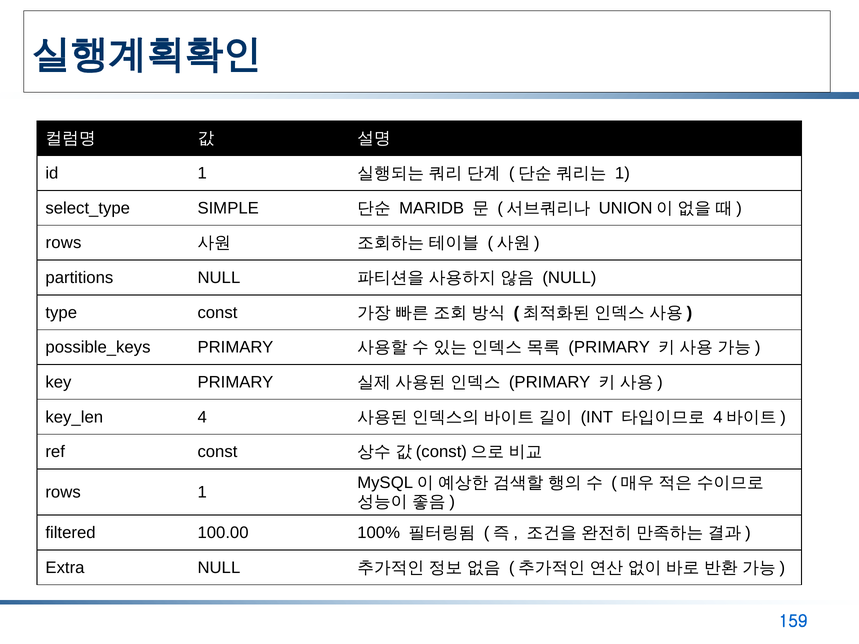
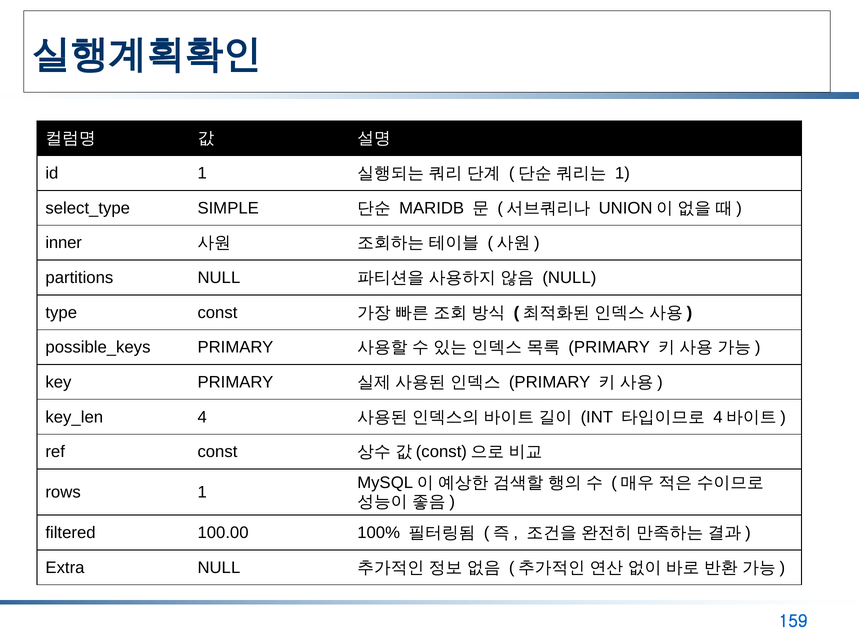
rows at (63, 243): rows -> inner
